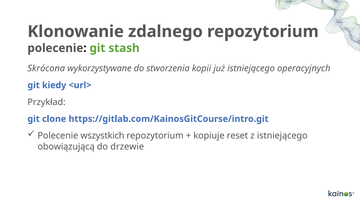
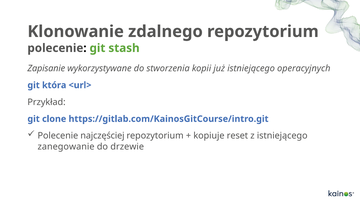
Skrócona: Skrócona -> Zapisanie
kiedy: kiedy -> która
wszystkich: wszystkich -> najczęściej
obowiązującą: obowiązującą -> zanegowanie
